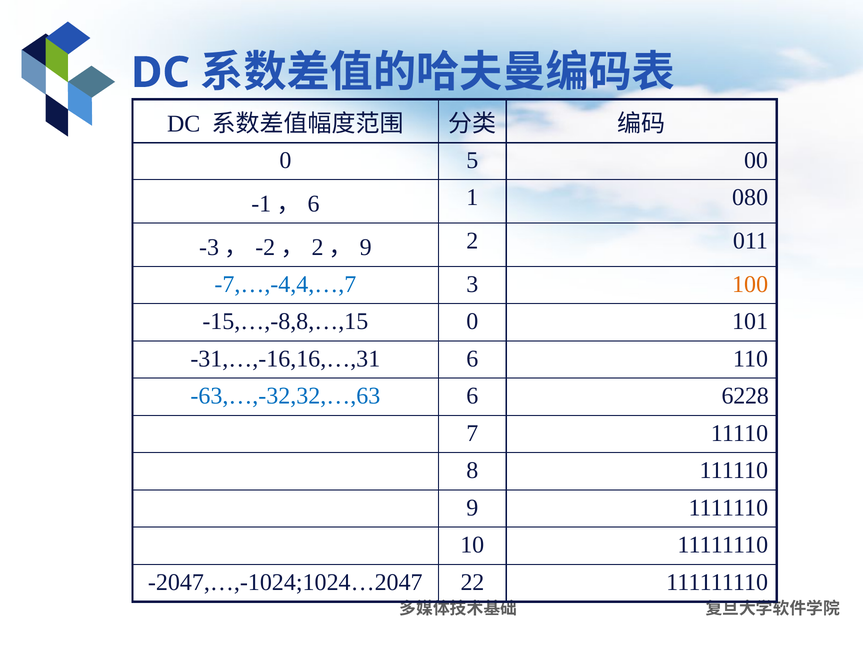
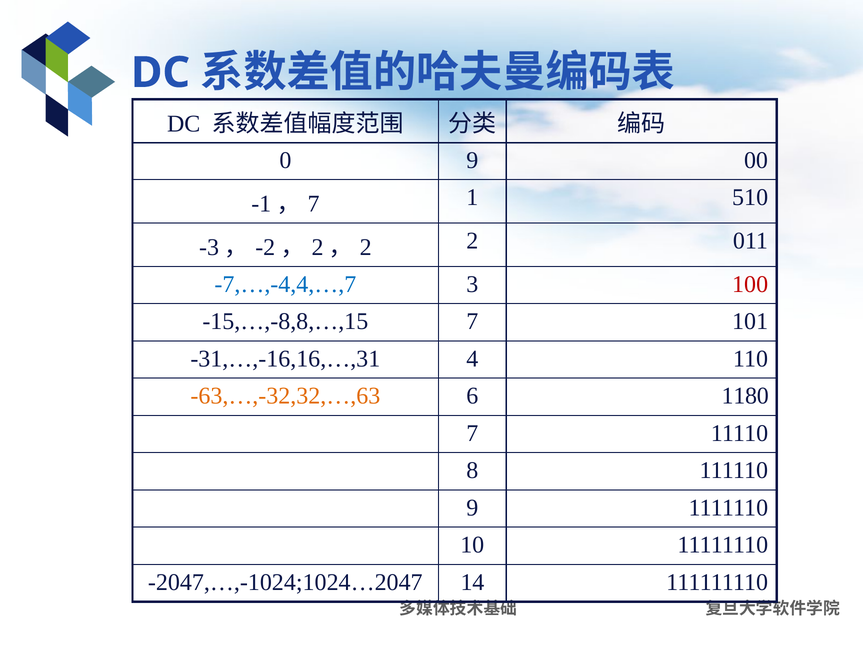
0 5: 5 -> 9
6 at (314, 204): 6 -> 7
080: 080 -> 510
9 at (366, 247): 9 -> 2
100 colour: orange -> red
-15,…,-8,8,…,15 0: 0 -> 7
-31,…,-16,16,…,31 6: 6 -> 4
-63,…,-32,32,…,63 colour: blue -> orange
6228: 6228 -> 1180
22: 22 -> 14
